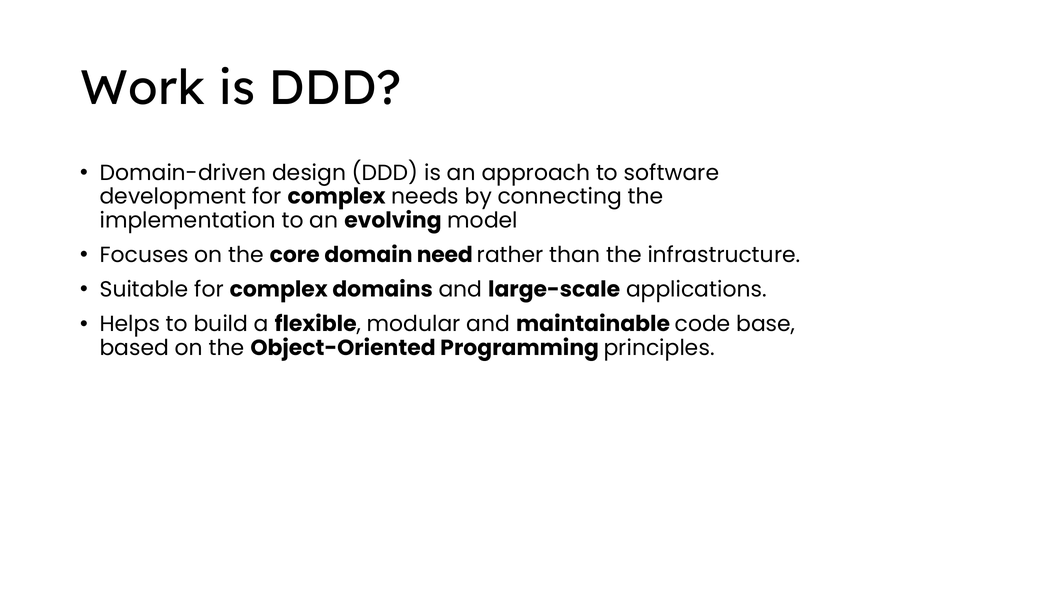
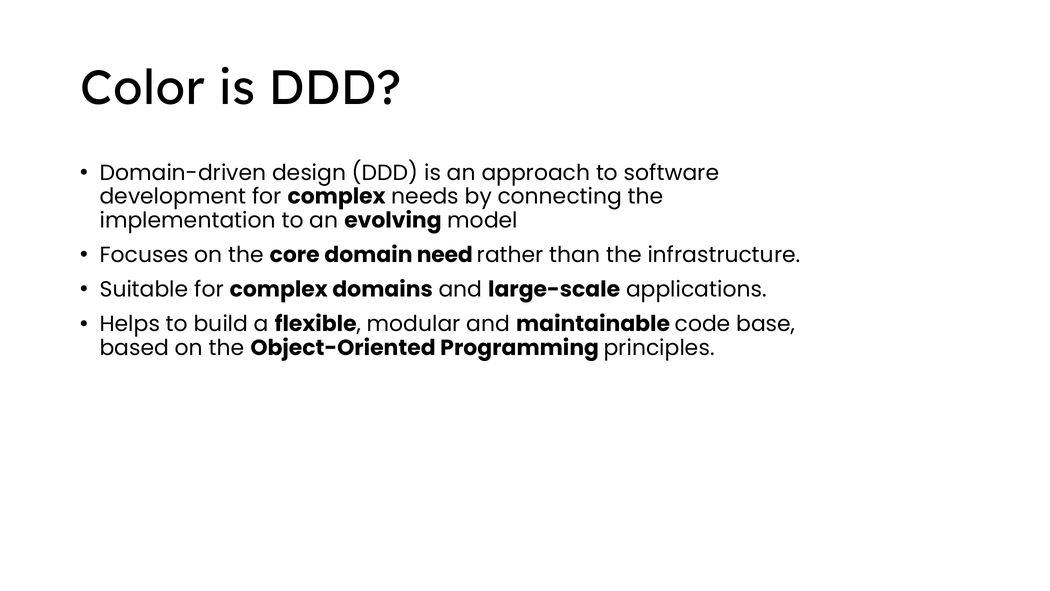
Work: Work -> Color
